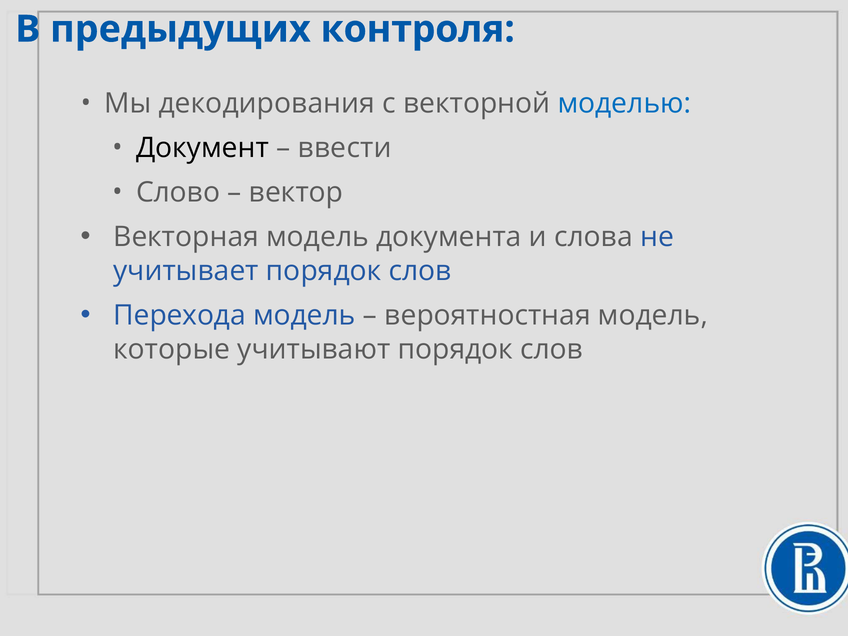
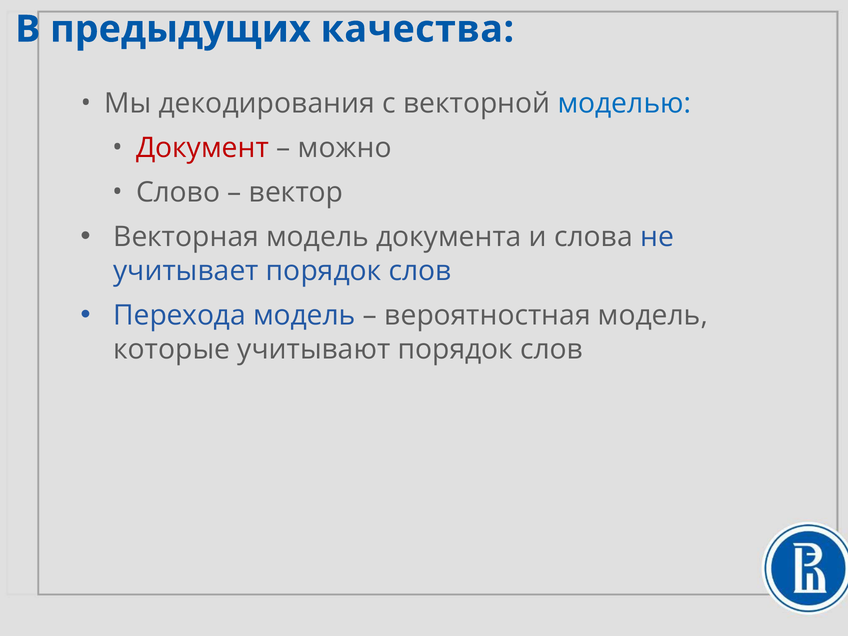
контроля: контроля -> качества
Документ colour: black -> red
ввести: ввести -> можно
